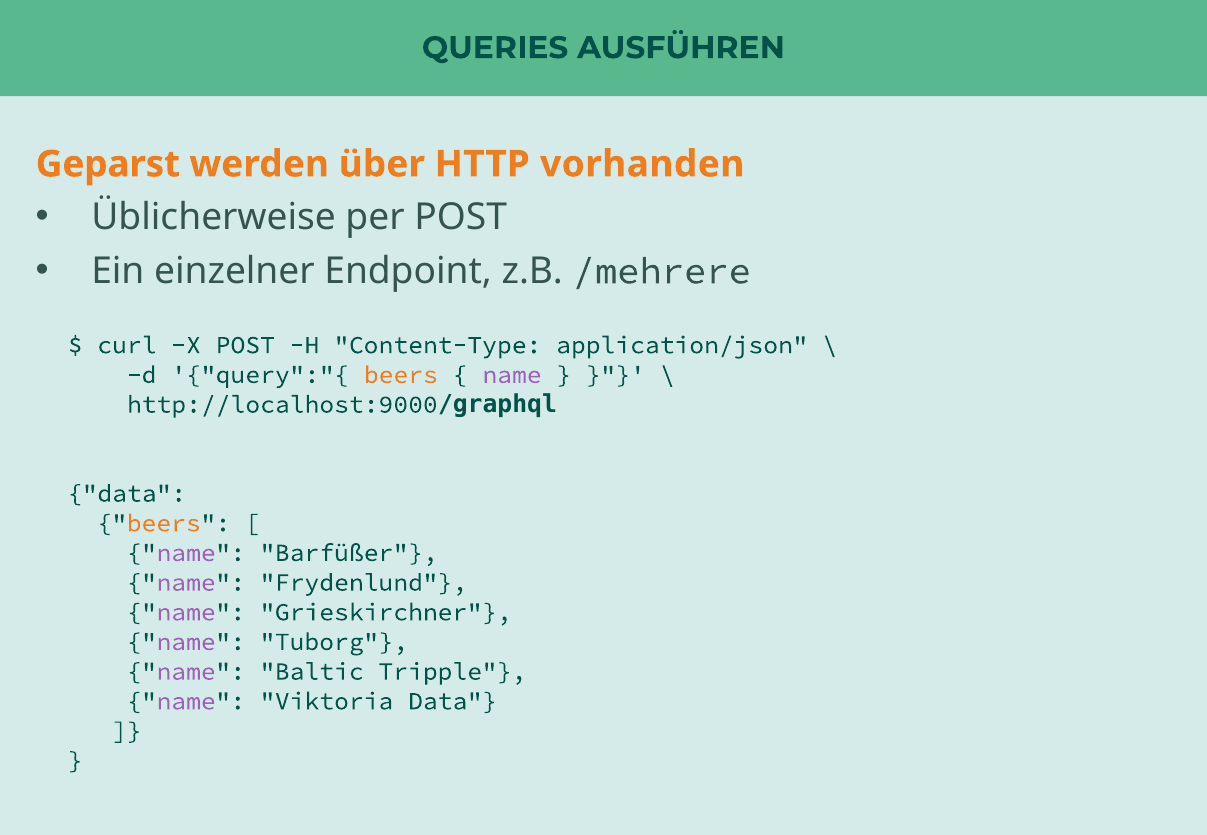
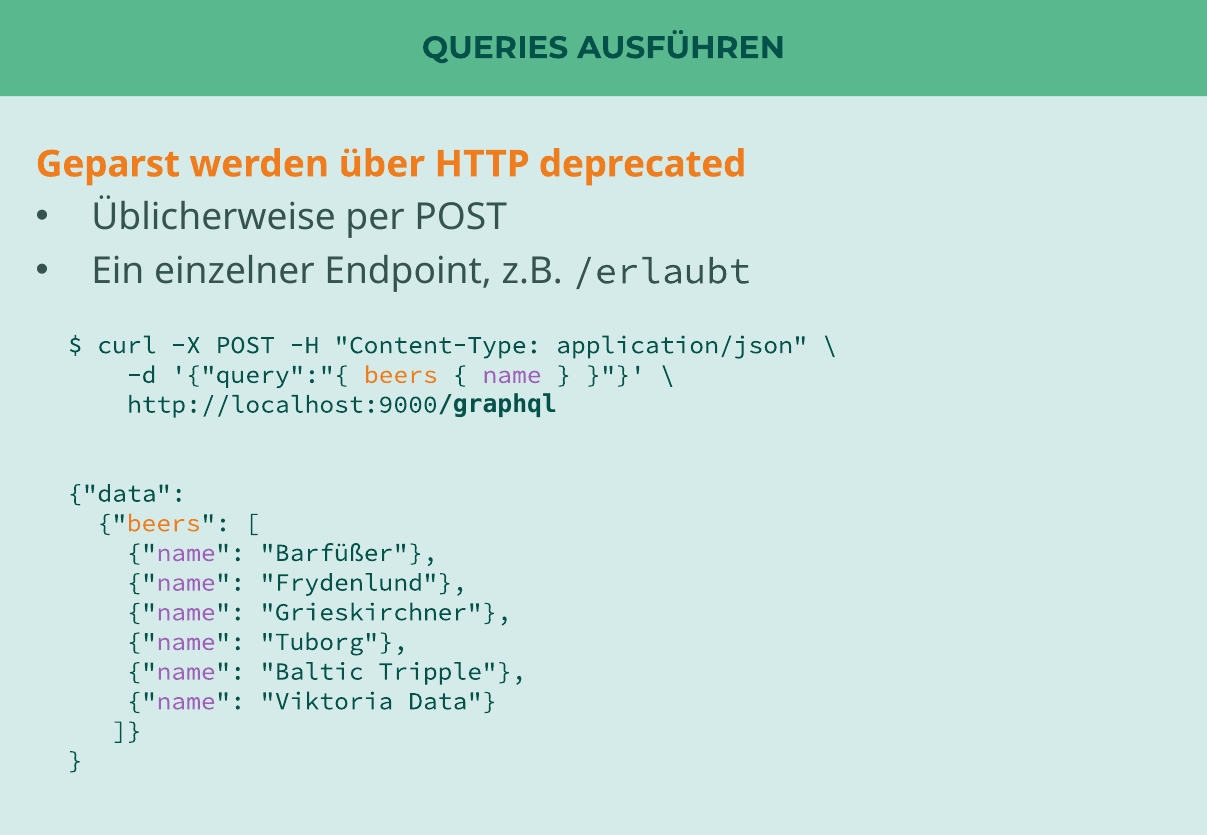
vorhanden: vorhanden -> deprecated
/mehrere: /mehrere -> /erlaubt
